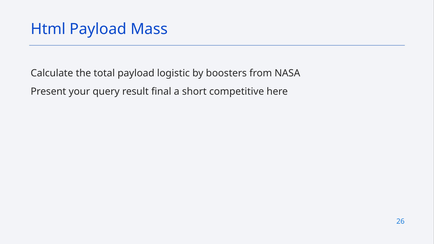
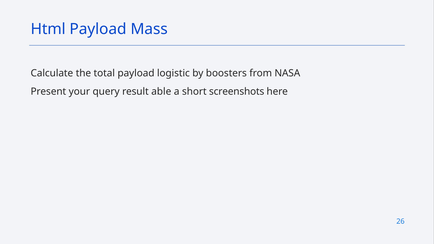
final: final -> able
competitive: competitive -> screenshots
